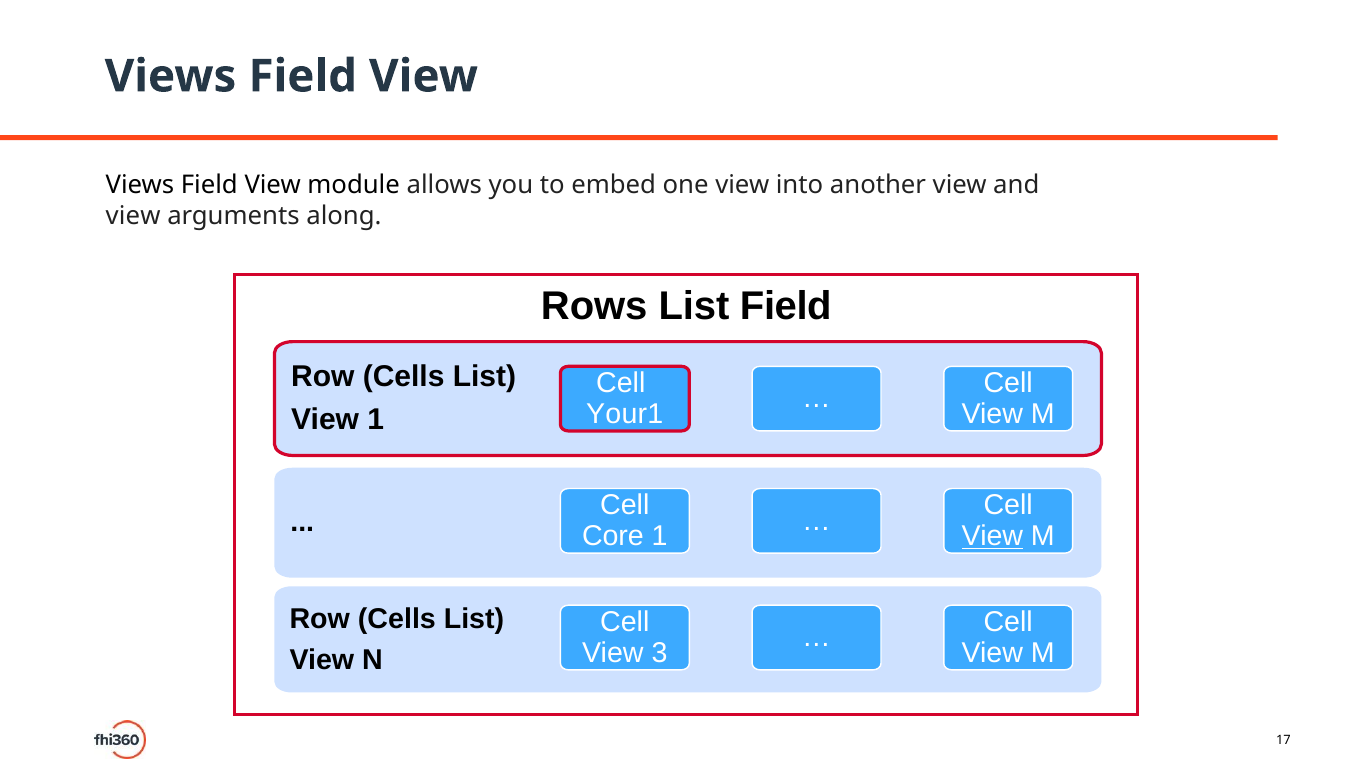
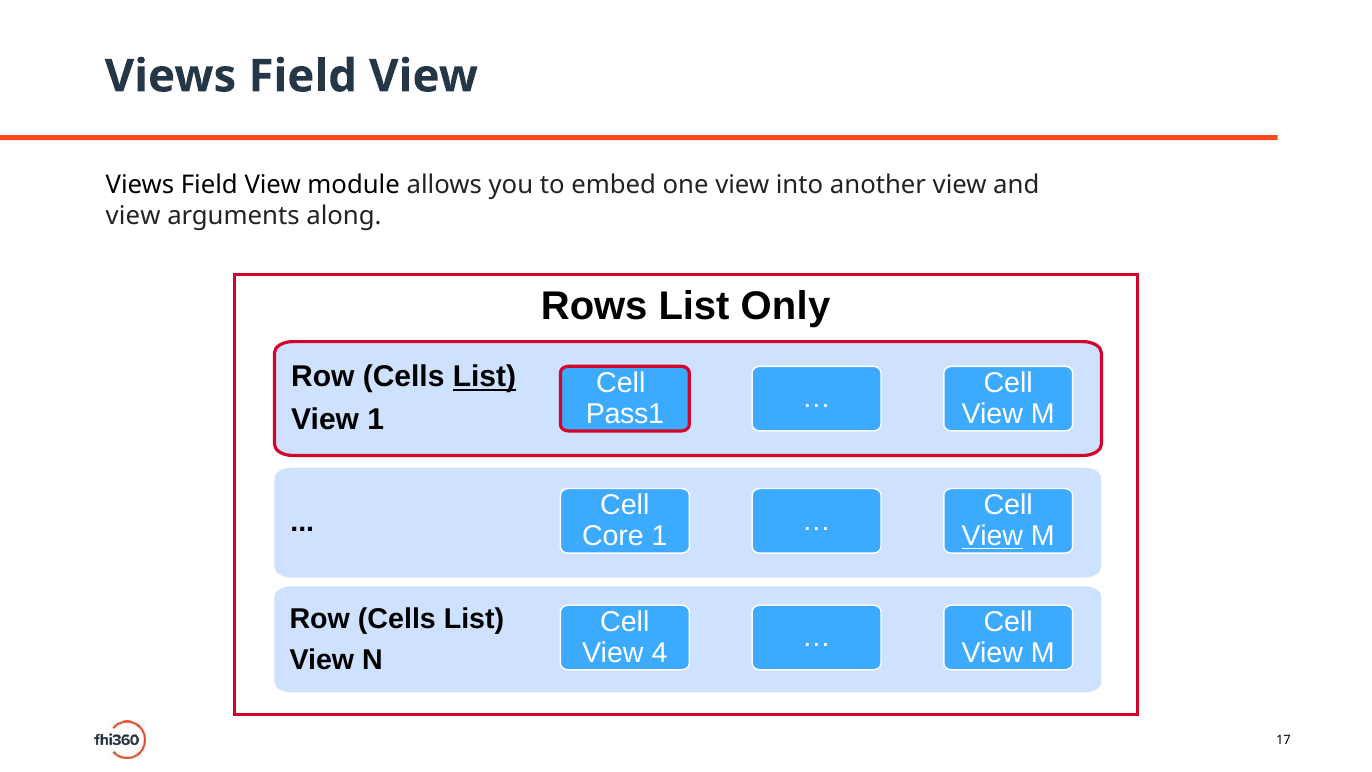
List Field: Field -> Only
List at (484, 377) underline: none -> present
Your1: Your1 -> Pass1
3: 3 -> 4
